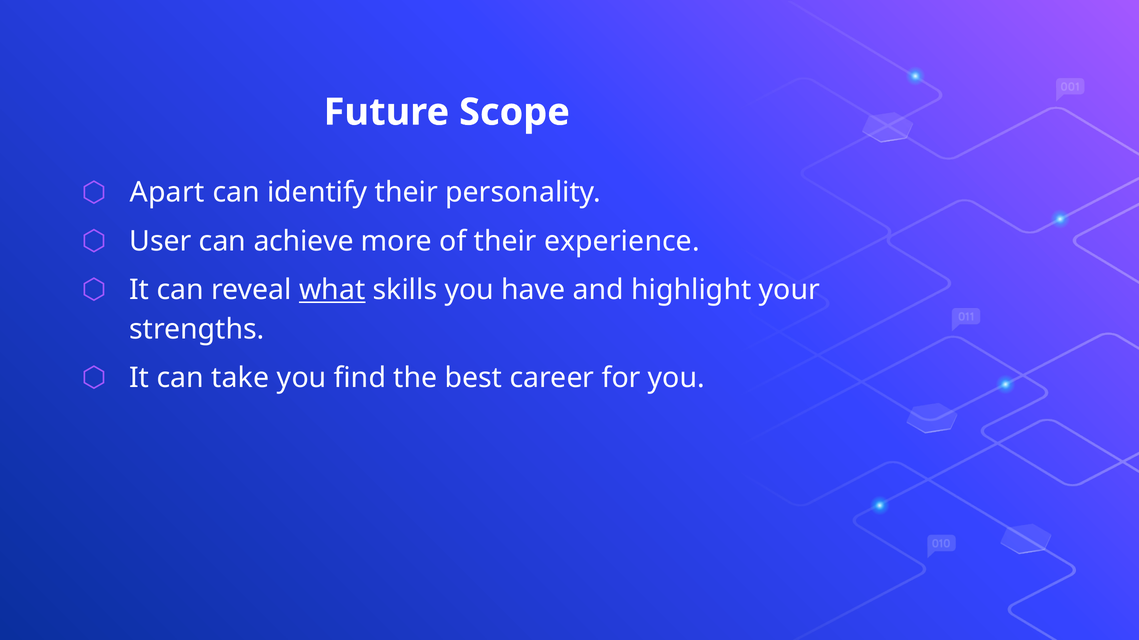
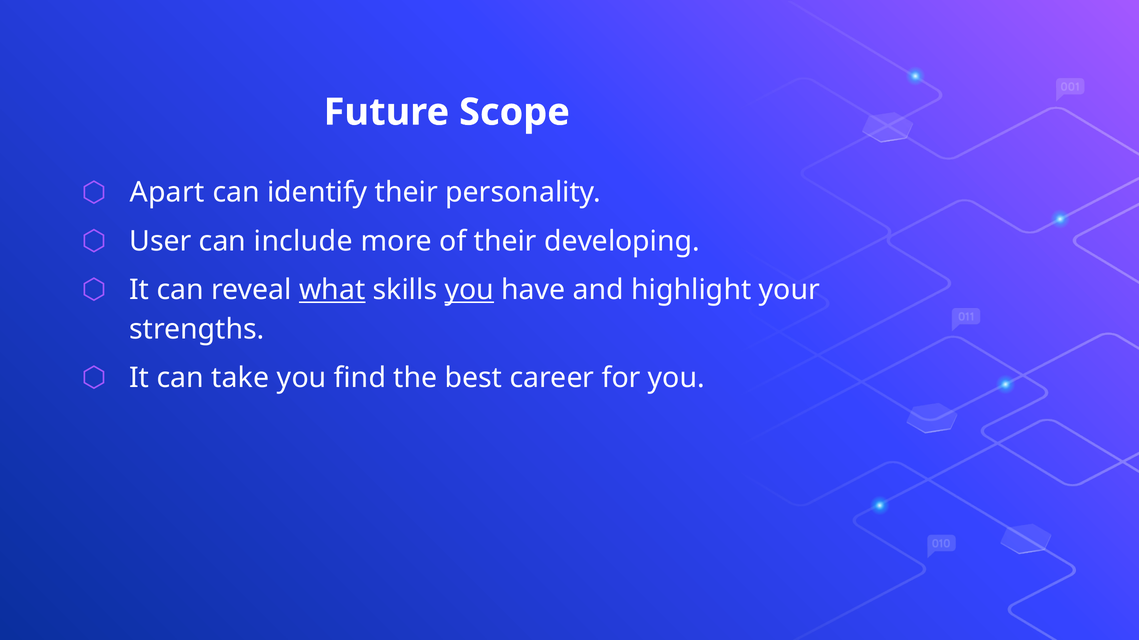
achieve: achieve -> include
experience: experience -> developing
you at (469, 290) underline: none -> present
